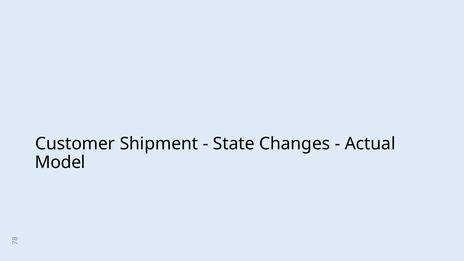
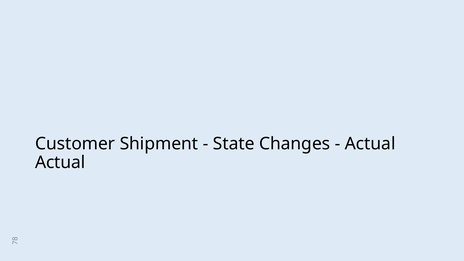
Model at (60, 162): Model -> Actual
